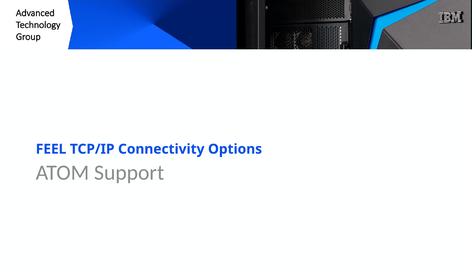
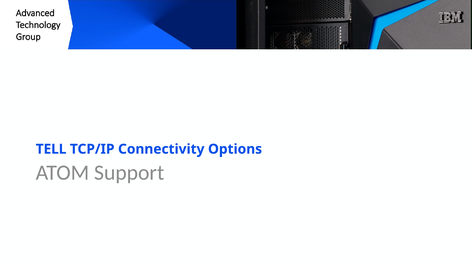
FEEL: FEEL -> TELL
